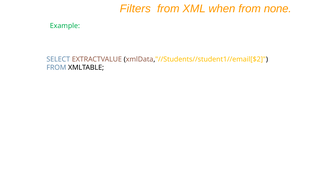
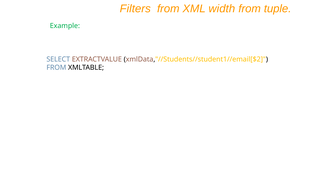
when: when -> width
none: none -> tuple
